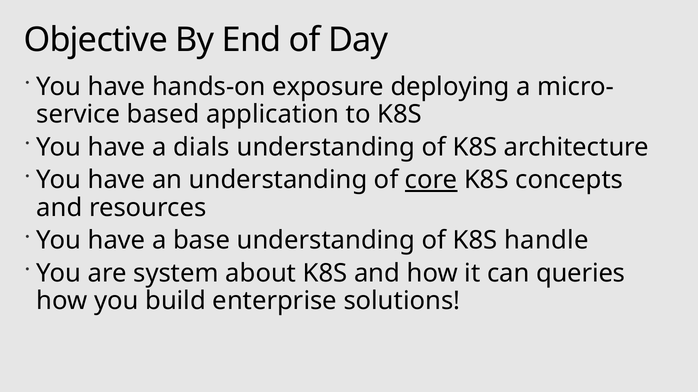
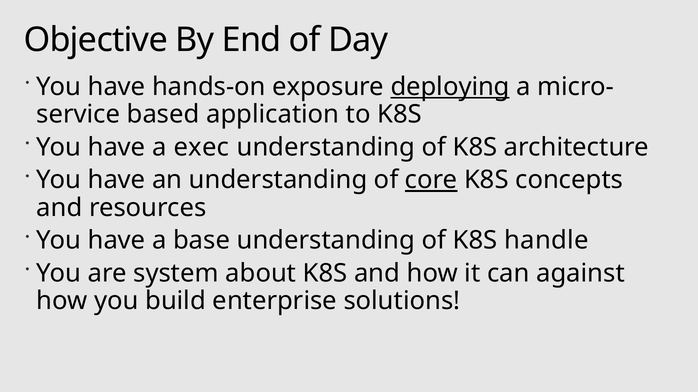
deploying underline: none -> present
dials: dials -> exec
queries: queries -> against
